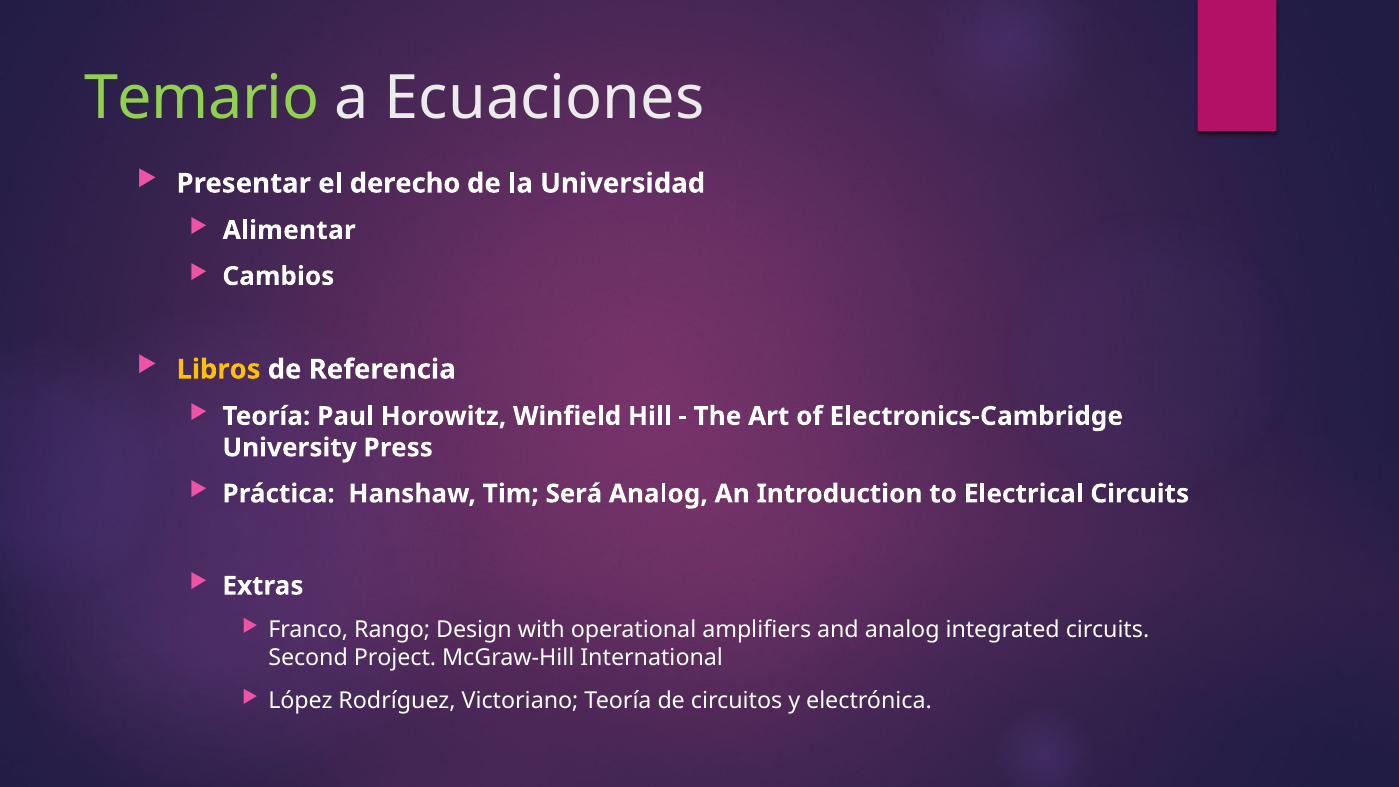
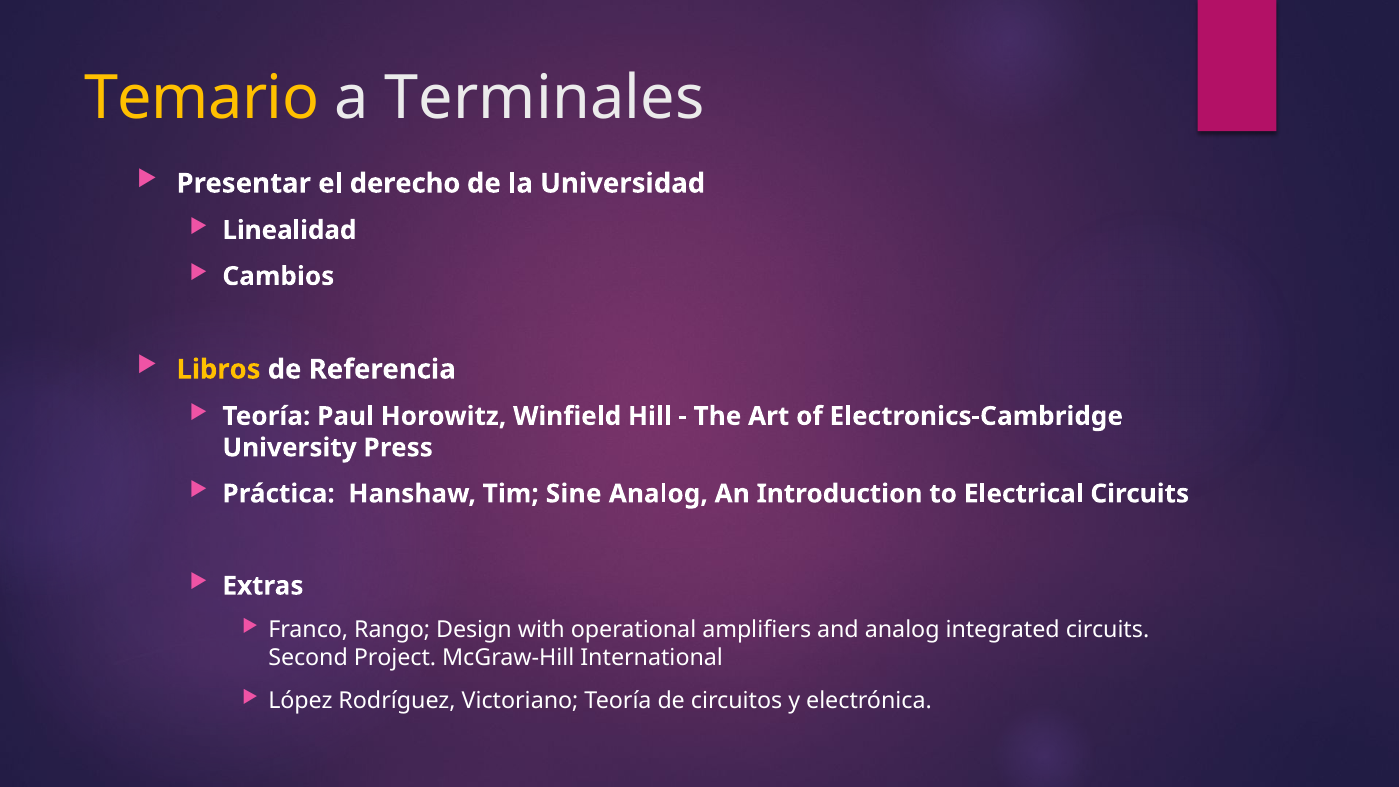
Temario colour: light green -> yellow
Ecuaciones: Ecuaciones -> Terminales
Alimentar: Alimentar -> Linealidad
Será: Será -> Sine
